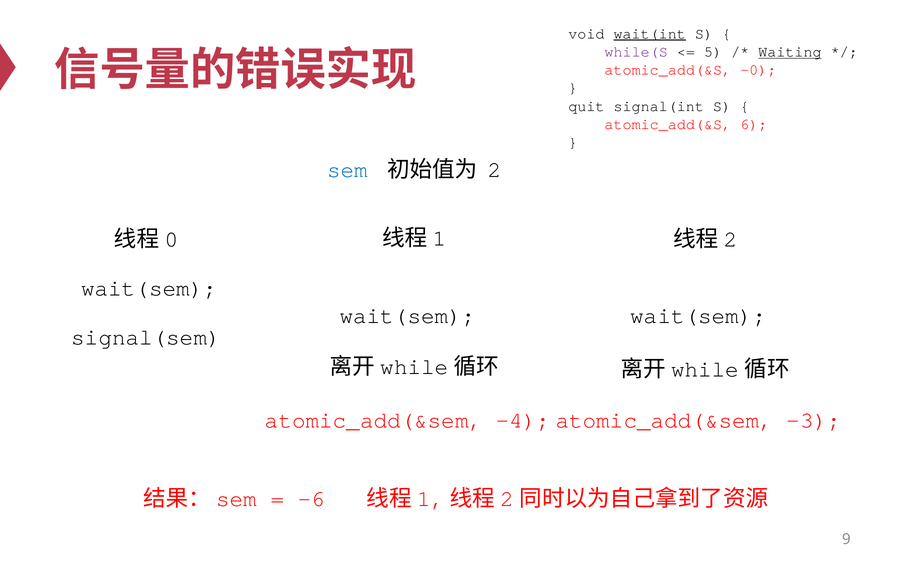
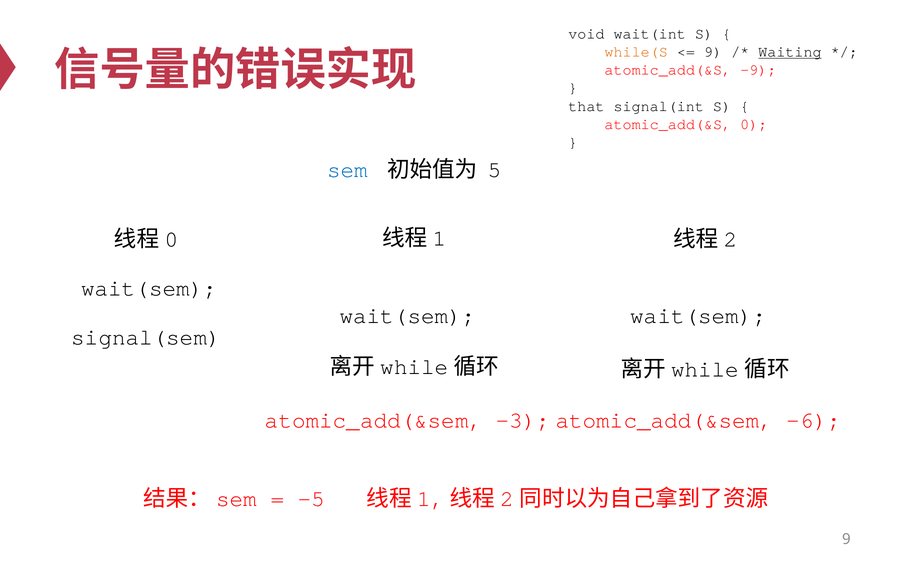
wait(int underline: present -> none
while(S colour: purple -> orange
5 at (713, 52): 5 -> 9
-0: -0 -> -9
quit: quit -> that
6: 6 -> 0
2: 2 -> 5
-4: -4 -> -3
-3: -3 -> -6
-6: -6 -> -5
